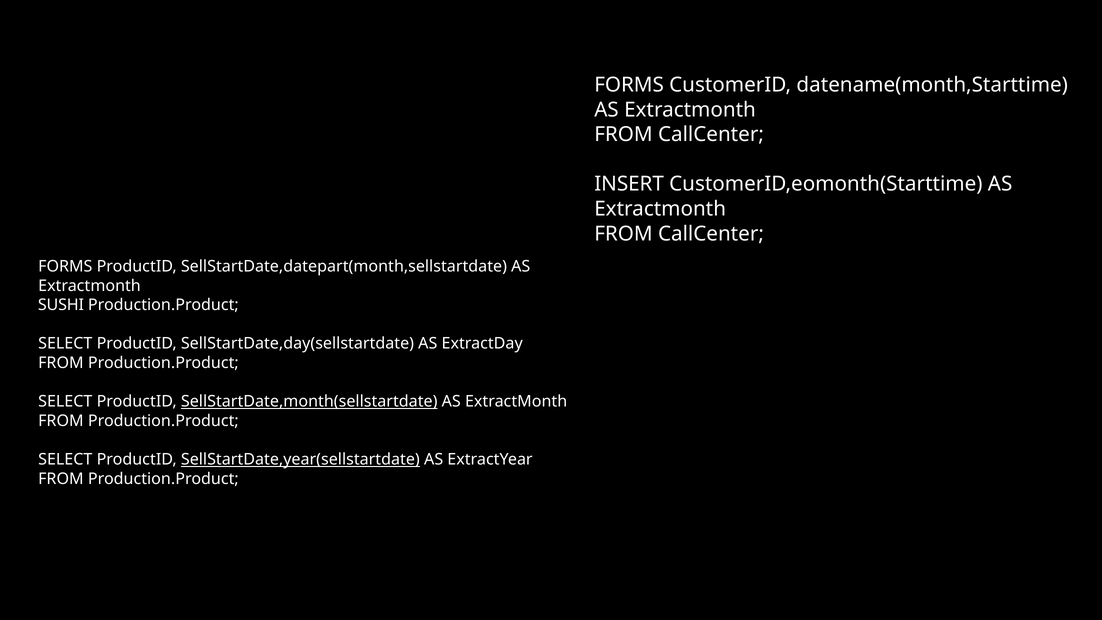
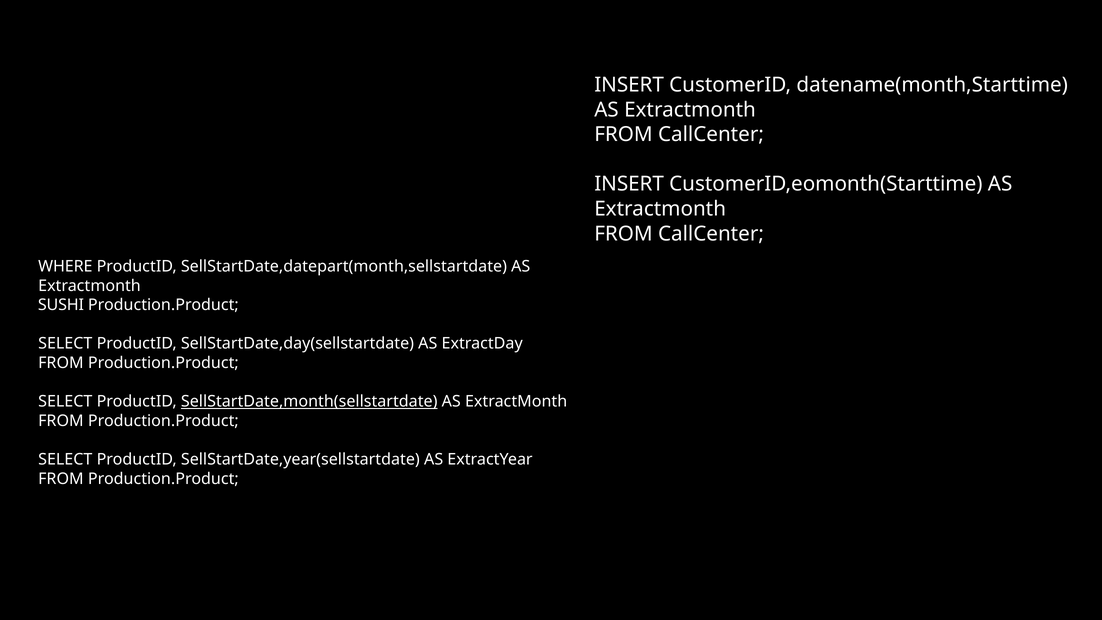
FORMS at (629, 85): FORMS -> INSERT
FORMS at (65, 266): FORMS -> WHERE
SellStartDate,year(sellstartdate underline: present -> none
